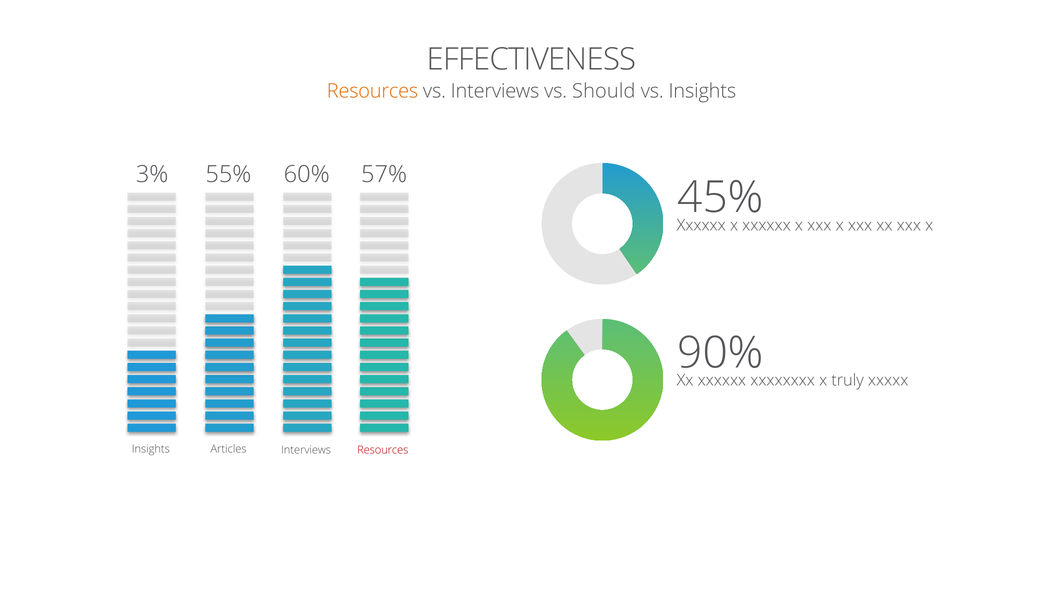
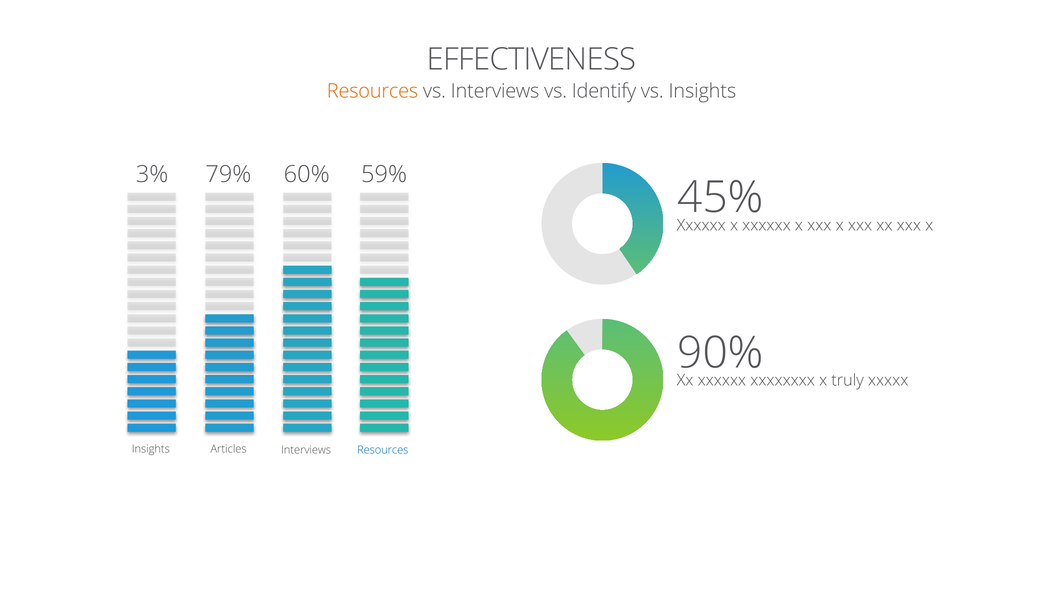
Should: Should -> Identify
55%: 55% -> 79%
57%: 57% -> 59%
Resources at (383, 450) colour: red -> blue
